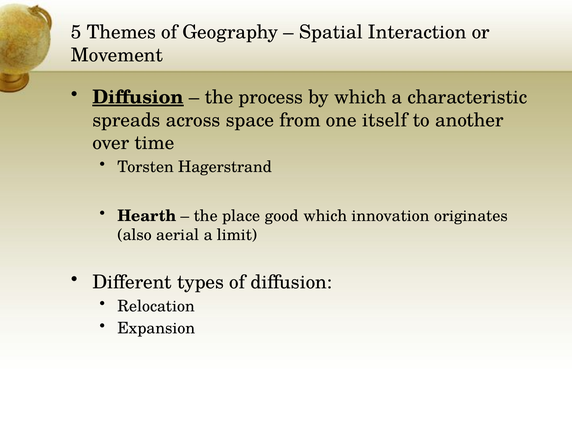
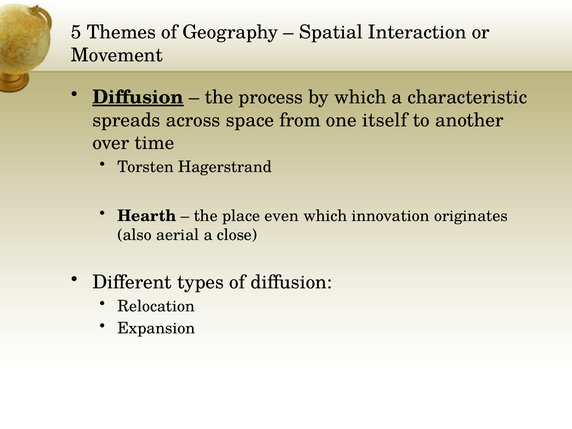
good: good -> even
limit: limit -> close
